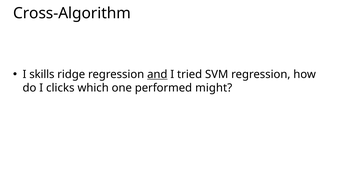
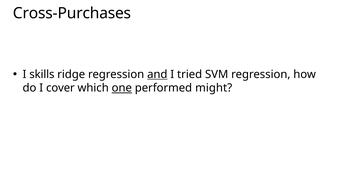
Cross-Algorithm: Cross-Algorithm -> Cross-Purchases
clicks: clicks -> cover
one underline: none -> present
